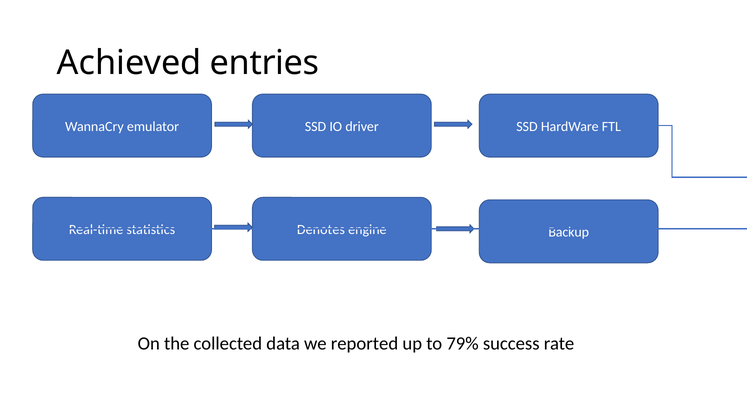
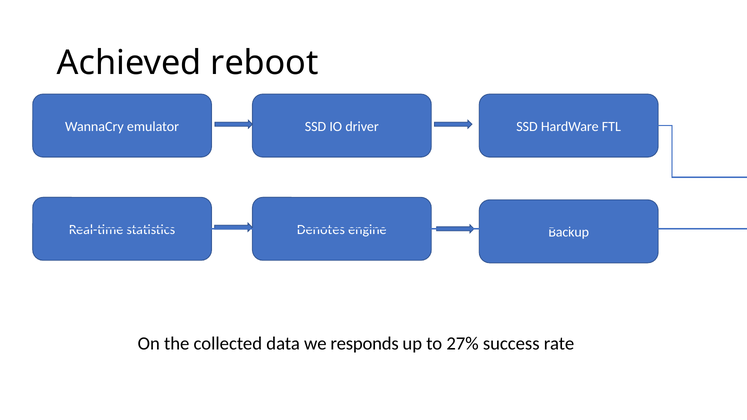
entries: entries -> reboot
reported: reported -> responds
79%: 79% -> 27%
